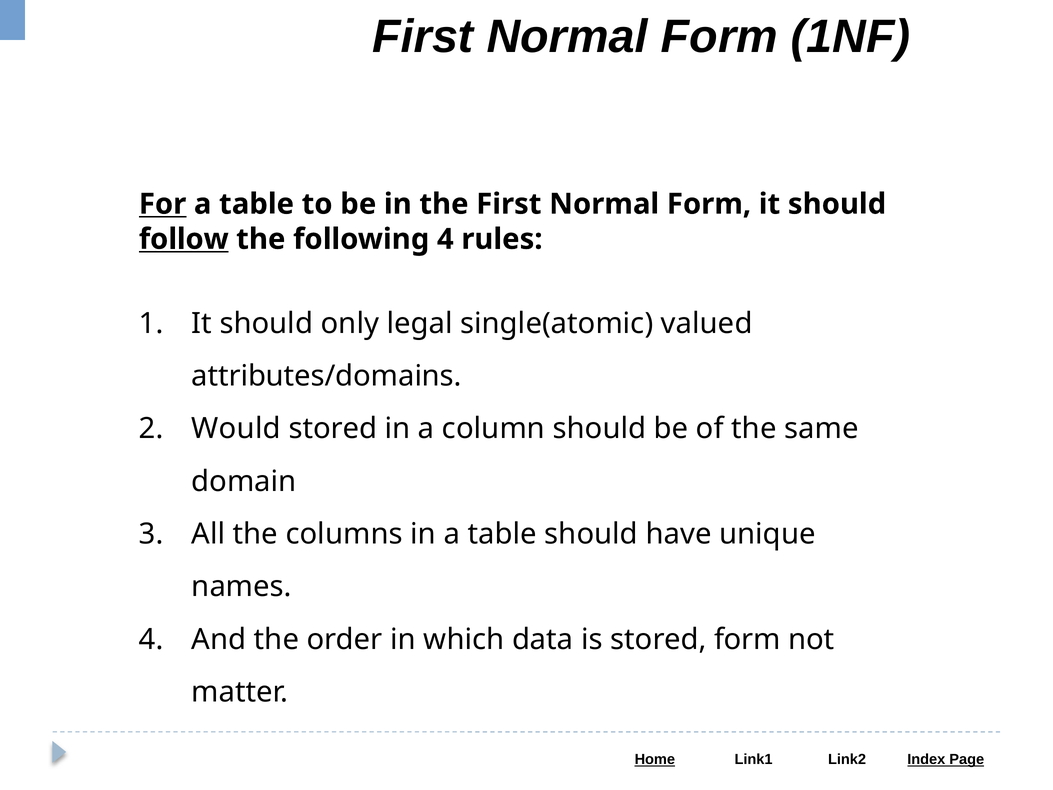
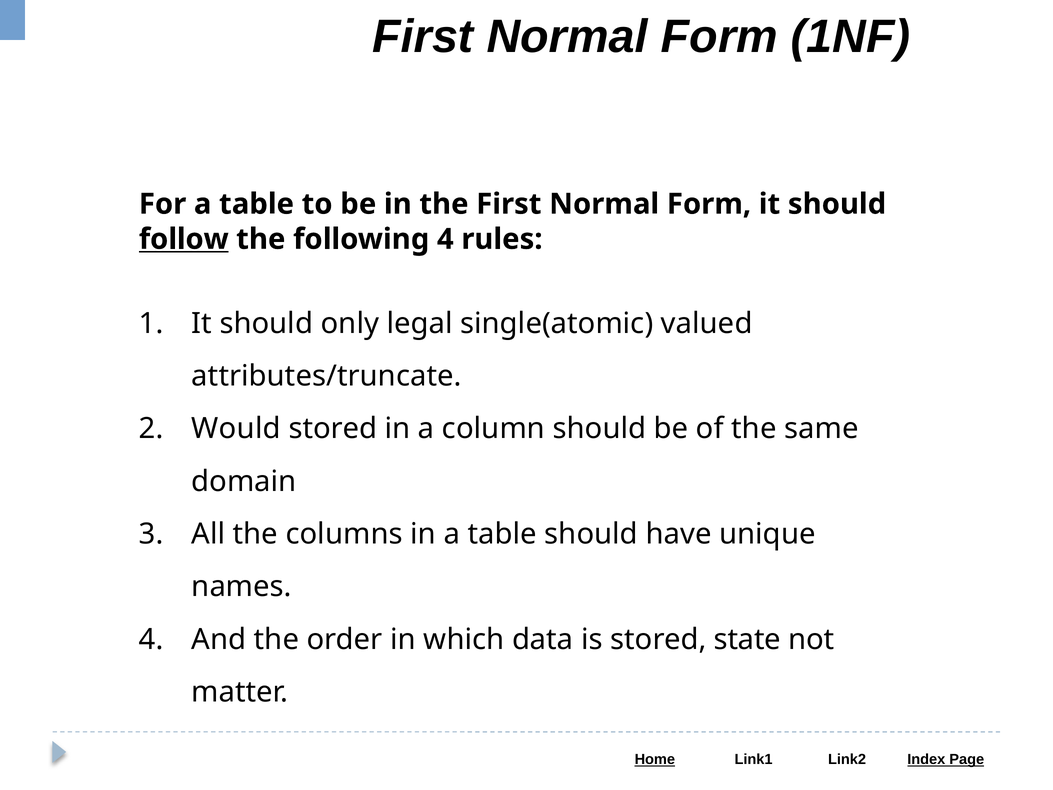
For underline: present -> none
attributes/domains: attributes/domains -> attributes/truncate
stored form: form -> state
